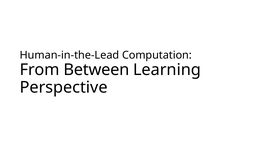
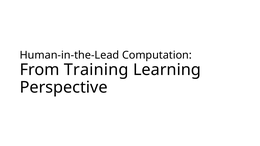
Between: Between -> Training
